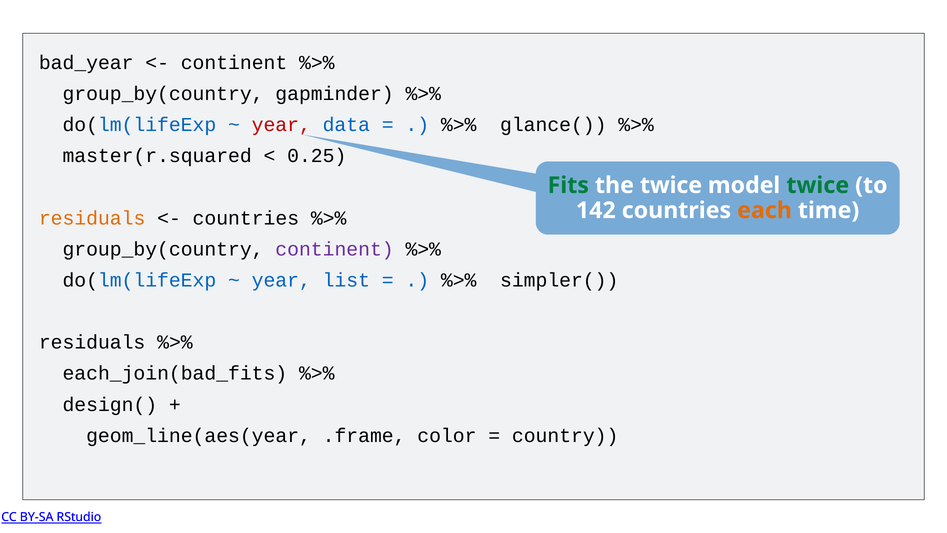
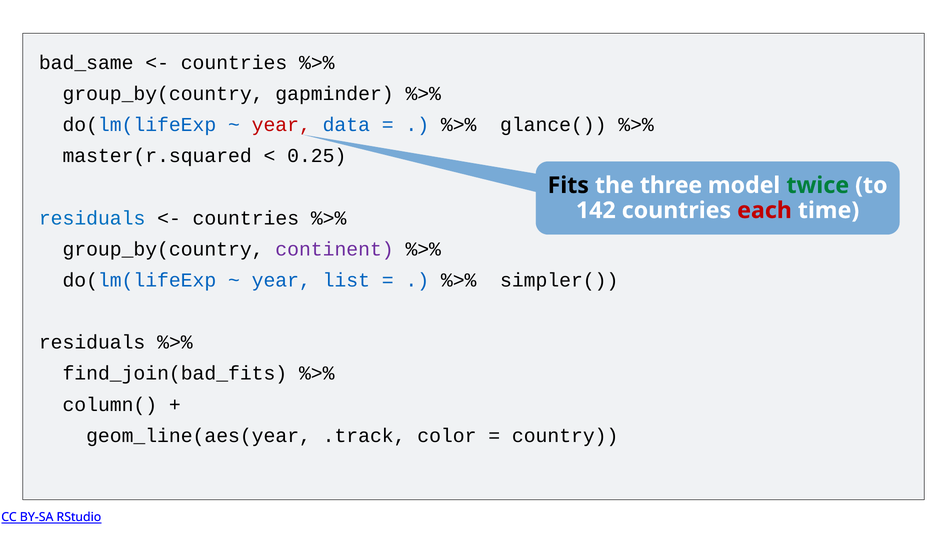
bad_year: bad_year -> bad_same
continent at (234, 63): continent -> countries
Fits colour: green -> black
the twice: twice -> three
each colour: orange -> red
residuals at (92, 218) colour: orange -> blue
each_join(bad_fits: each_join(bad_fits -> find_join(bad_fits
design(: design( -> column(
.frame: .frame -> .track
